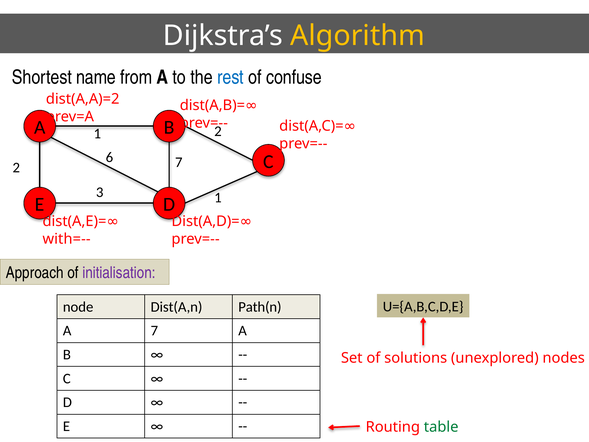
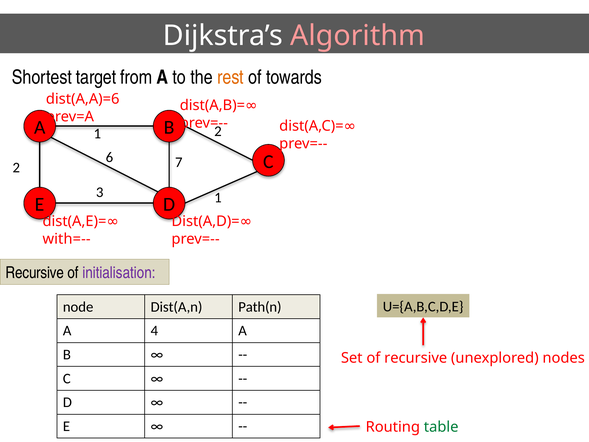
Algorithm colour: yellow -> pink
name: name -> target
rest colour: blue -> orange
confuse: confuse -> towards
dist(A,A)=2: dist(A,A)=2 -> dist(A,A)=6
Approach at (35, 273): Approach -> Recursive
A 7: 7 -> 4
of solutions: solutions -> recursive
